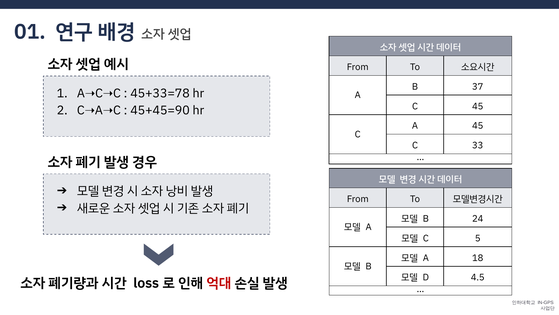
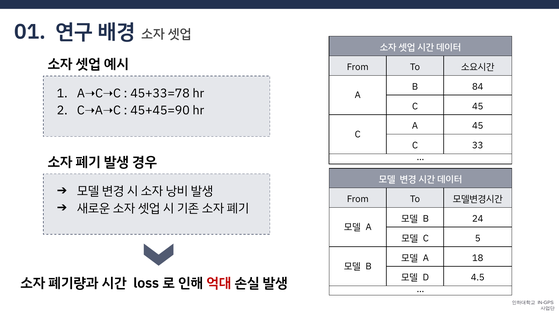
37: 37 -> 84
